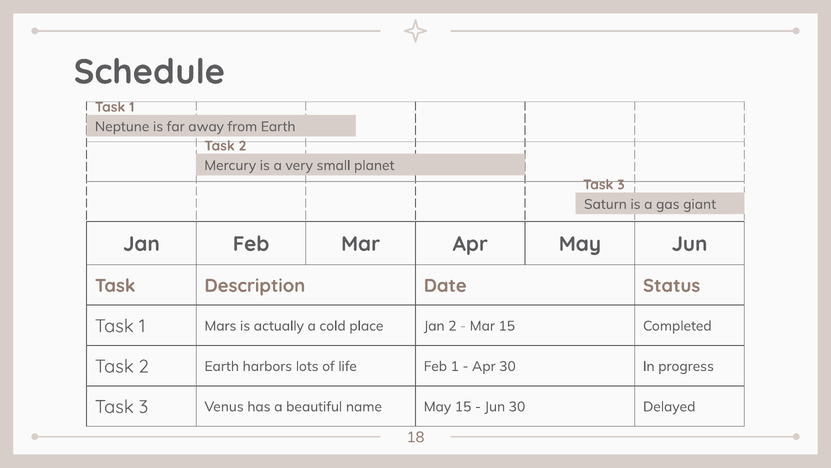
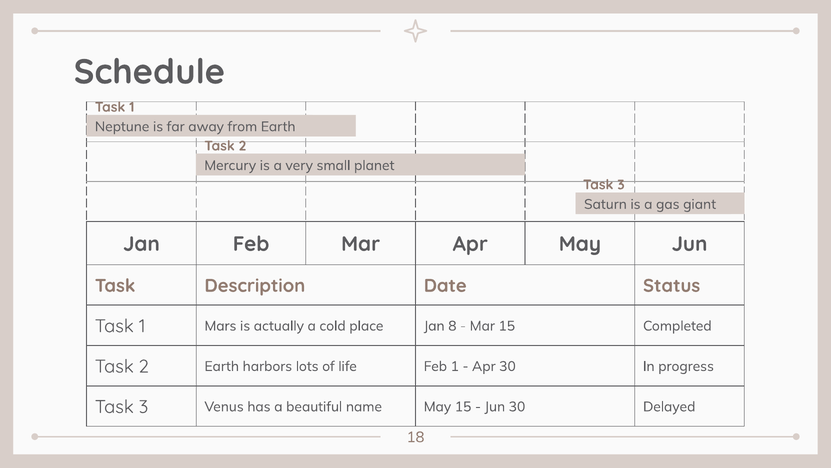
Jan 2: 2 -> 8
